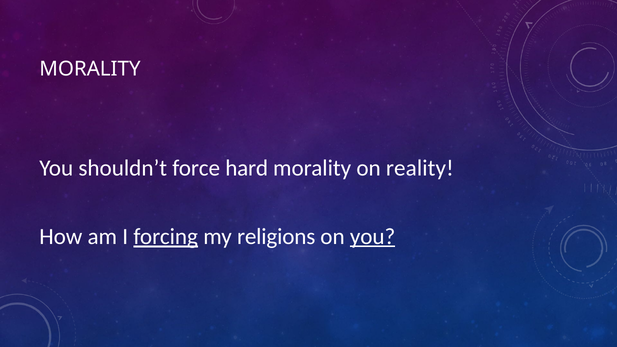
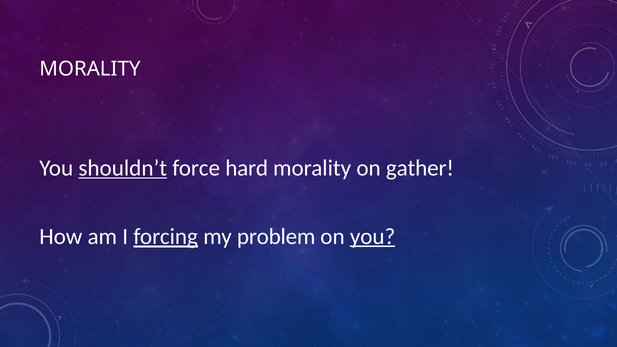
shouldn’t underline: none -> present
reality: reality -> gather
religions: religions -> problem
